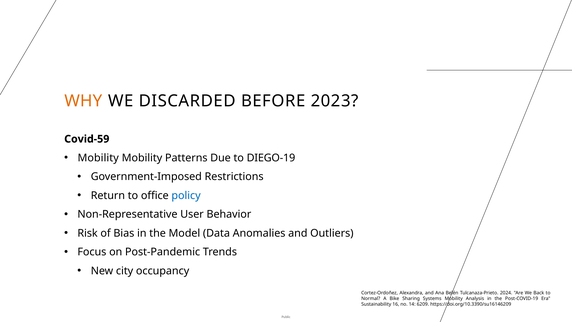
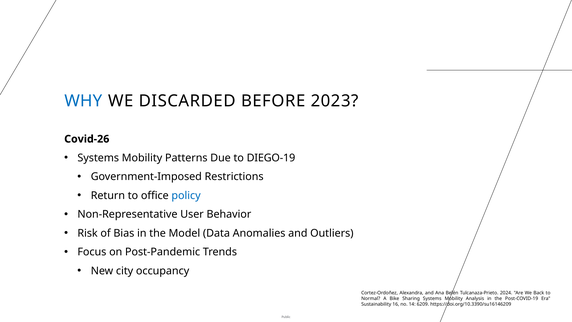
WHY colour: orange -> blue
Covid-59: Covid-59 -> Covid-26
Mobility at (98, 158): Mobility -> Systems
